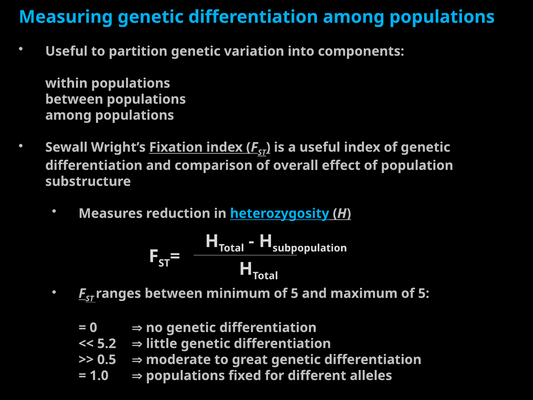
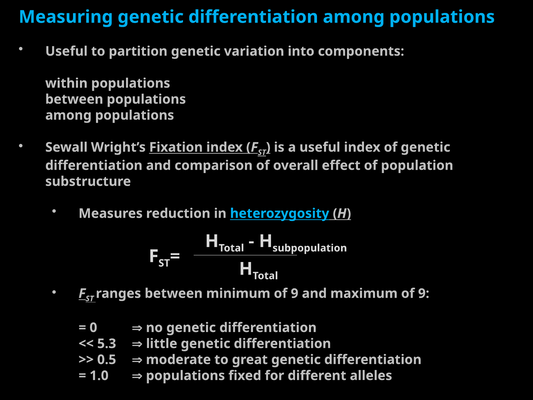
minimum of 5: 5 -> 9
maximum of 5: 5 -> 9
5.2: 5.2 -> 5.3
